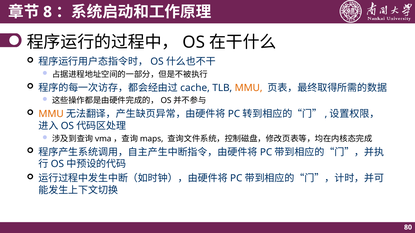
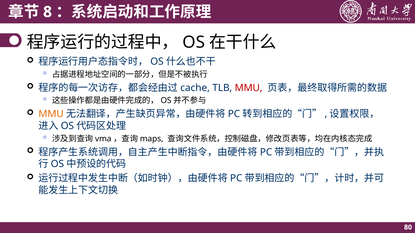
MMU at (249, 88) colour: orange -> red
